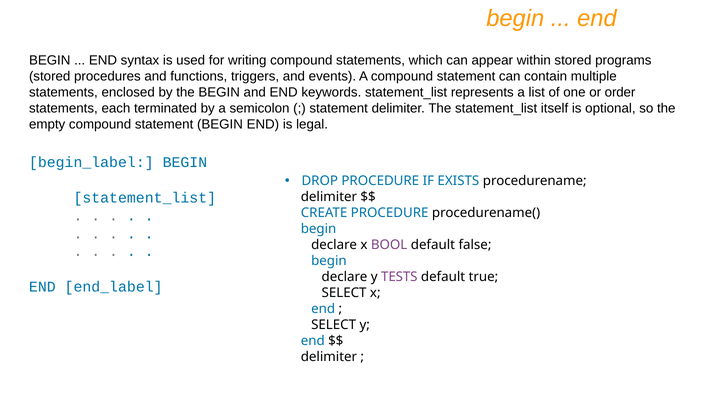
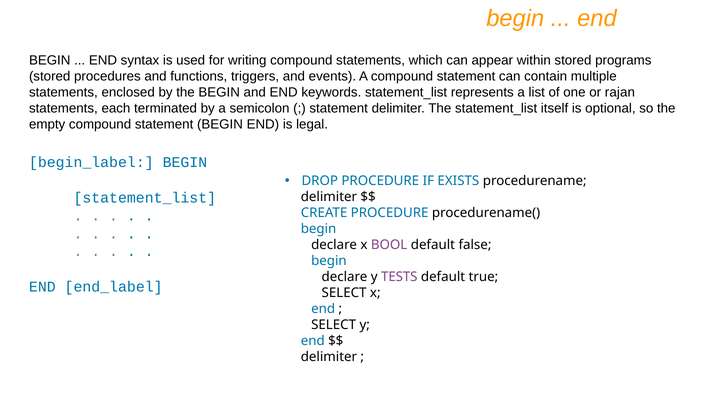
order: order -> rajan
